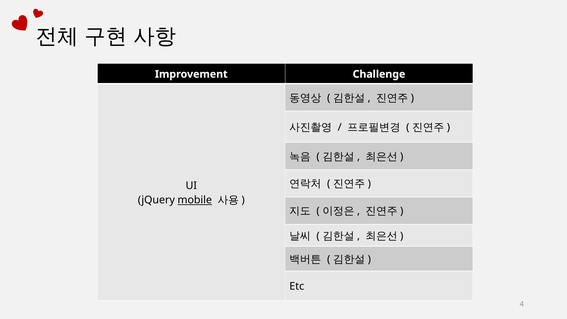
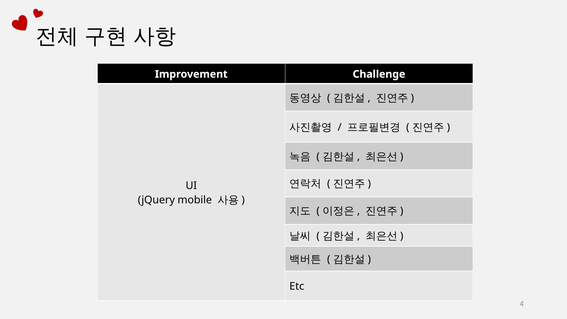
mobile underline: present -> none
